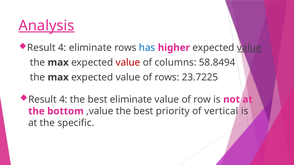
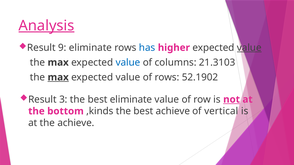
4 at (62, 48): 4 -> 9
value at (128, 63) colour: red -> blue
58.8494: 58.8494 -> 21.3103
max at (58, 77) underline: none -> present
23.7225: 23.7225 -> 52.1902
4 at (63, 100): 4 -> 3
not underline: none -> present
,value: ,value -> ,kinds
best priority: priority -> achieve
the specific: specific -> achieve
